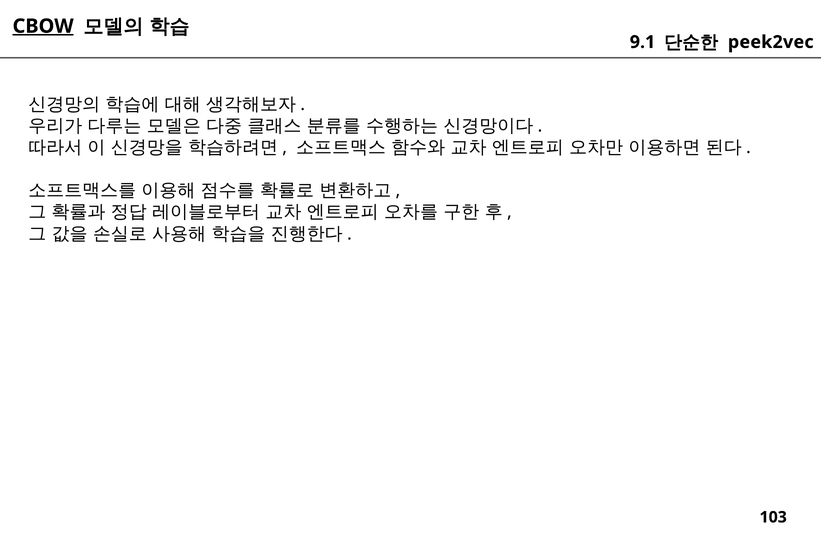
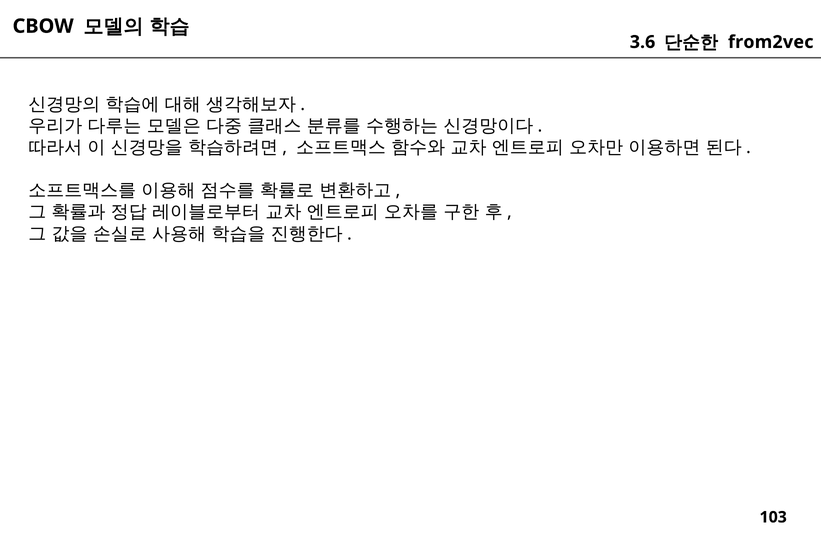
CBOW underline: present -> none
9.1: 9.1 -> 3.6
peek2vec: peek2vec -> from2vec
